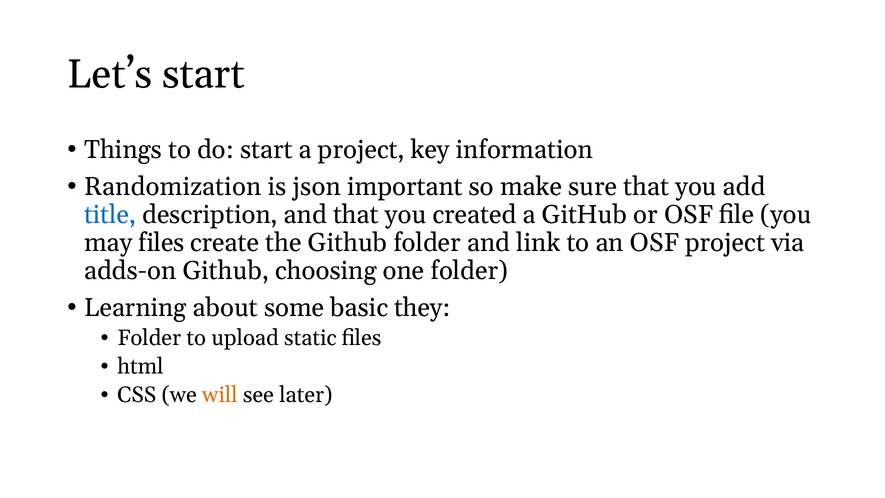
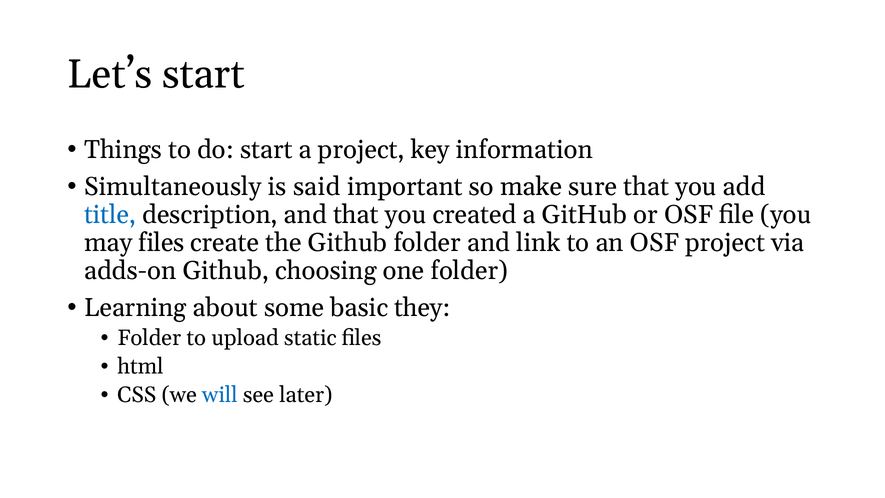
Randomization: Randomization -> Simultaneously
json: json -> said
will colour: orange -> blue
